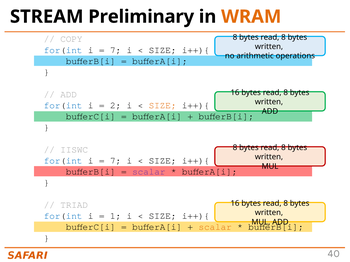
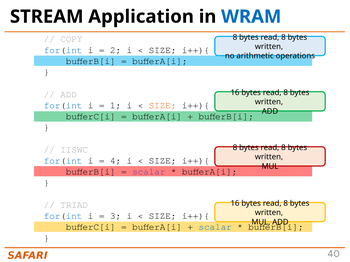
Preliminary: Preliminary -> Application
WRAM colour: orange -> blue
7 at (116, 50): 7 -> 2
2: 2 -> 1
7 at (116, 161): 7 -> 4
1: 1 -> 3
scalar at (215, 227) colour: orange -> blue
